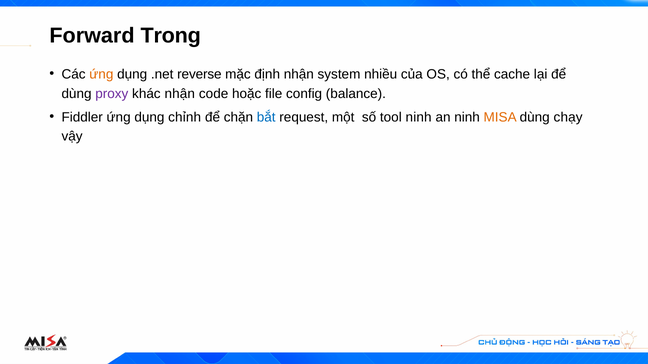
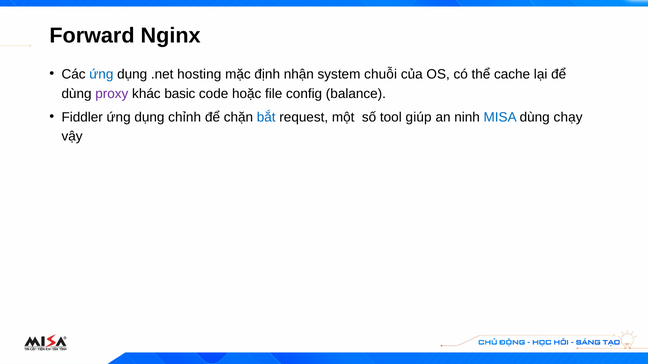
Trong: Trong -> Nginx
ứng at (101, 74) colour: orange -> blue
reverse: reverse -> hosting
nhiều: nhiều -> chuỗi
khác nhận: nhận -> basic
tool ninh: ninh -> giúp
MISA colour: orange -> blue
